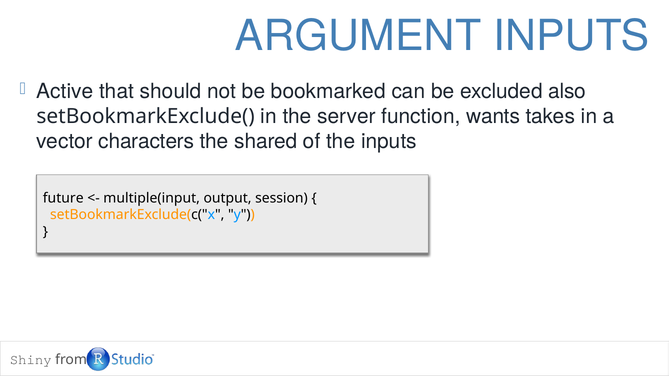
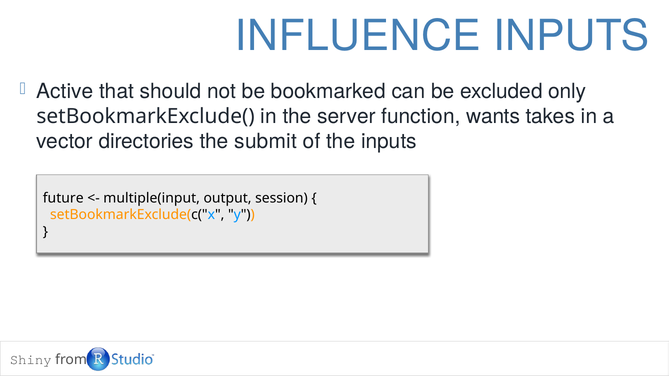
ARGUMENT: ARGUMENT -> INFLUENCE
also: also -> only
characters: characters -> directories
shared: shared -> submit
